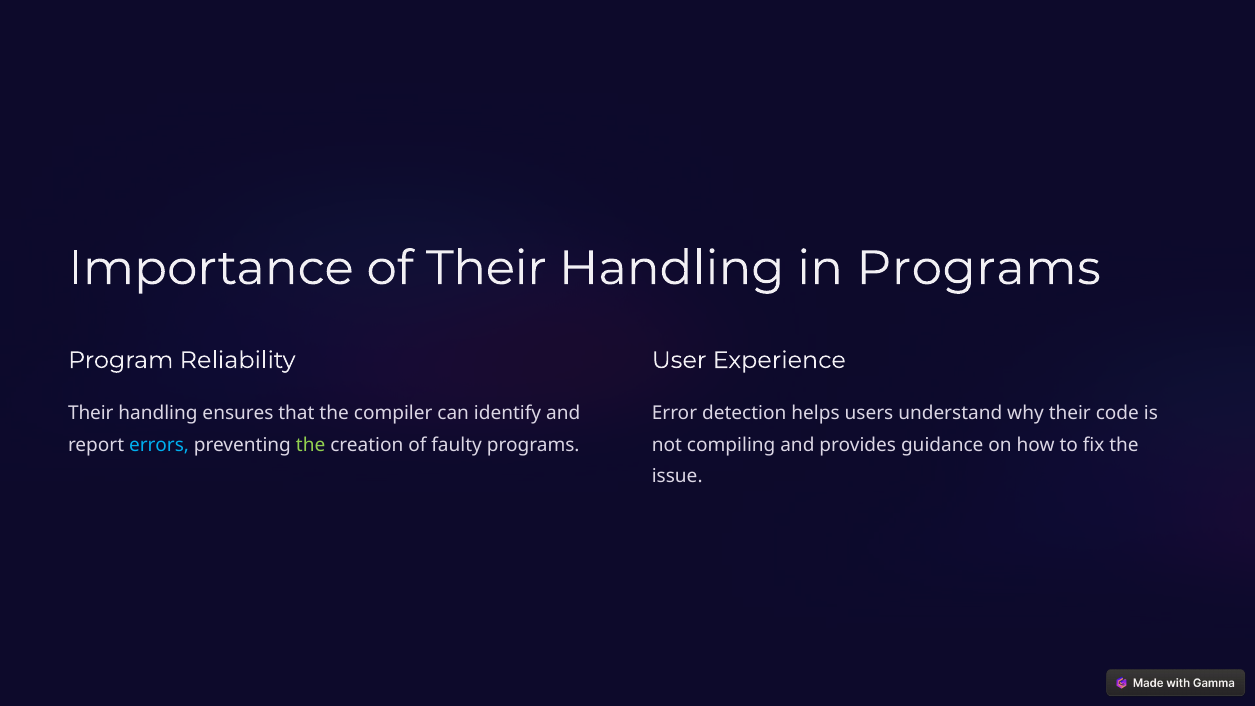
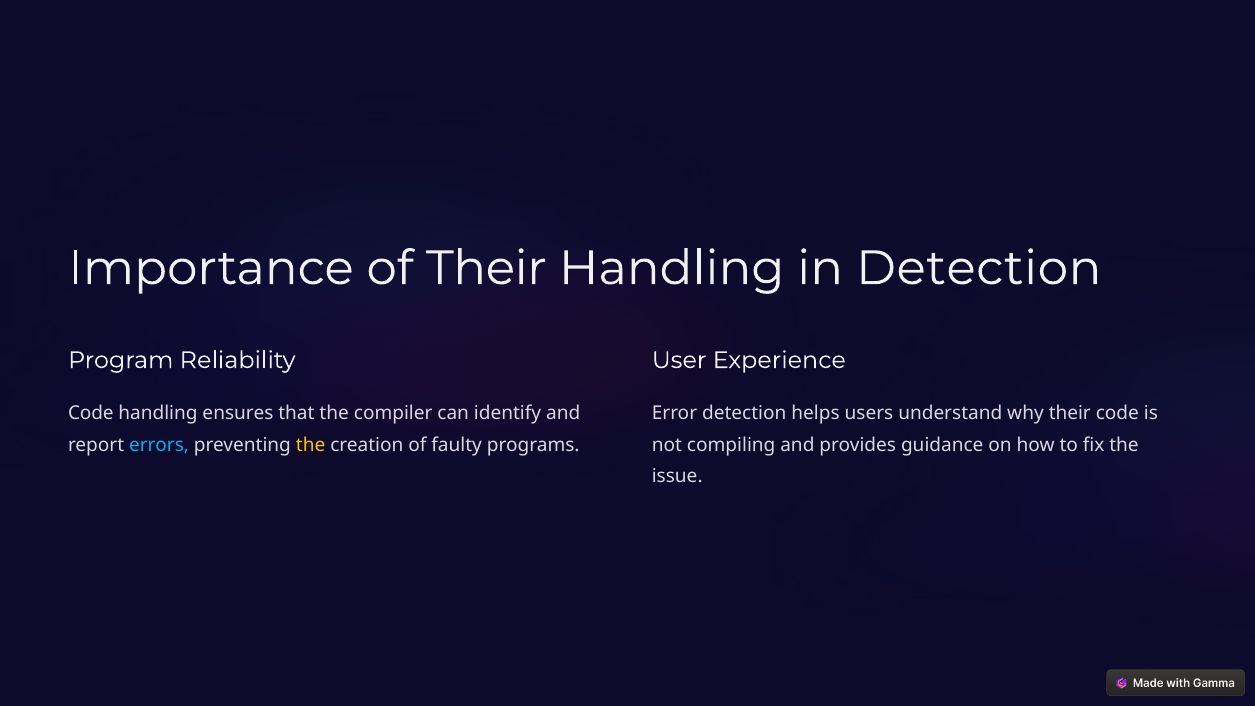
in Programs: Programs -> Detection
Their at (91, 414): Their -> Code
the at (311, 445) colour: light green -> yellow
